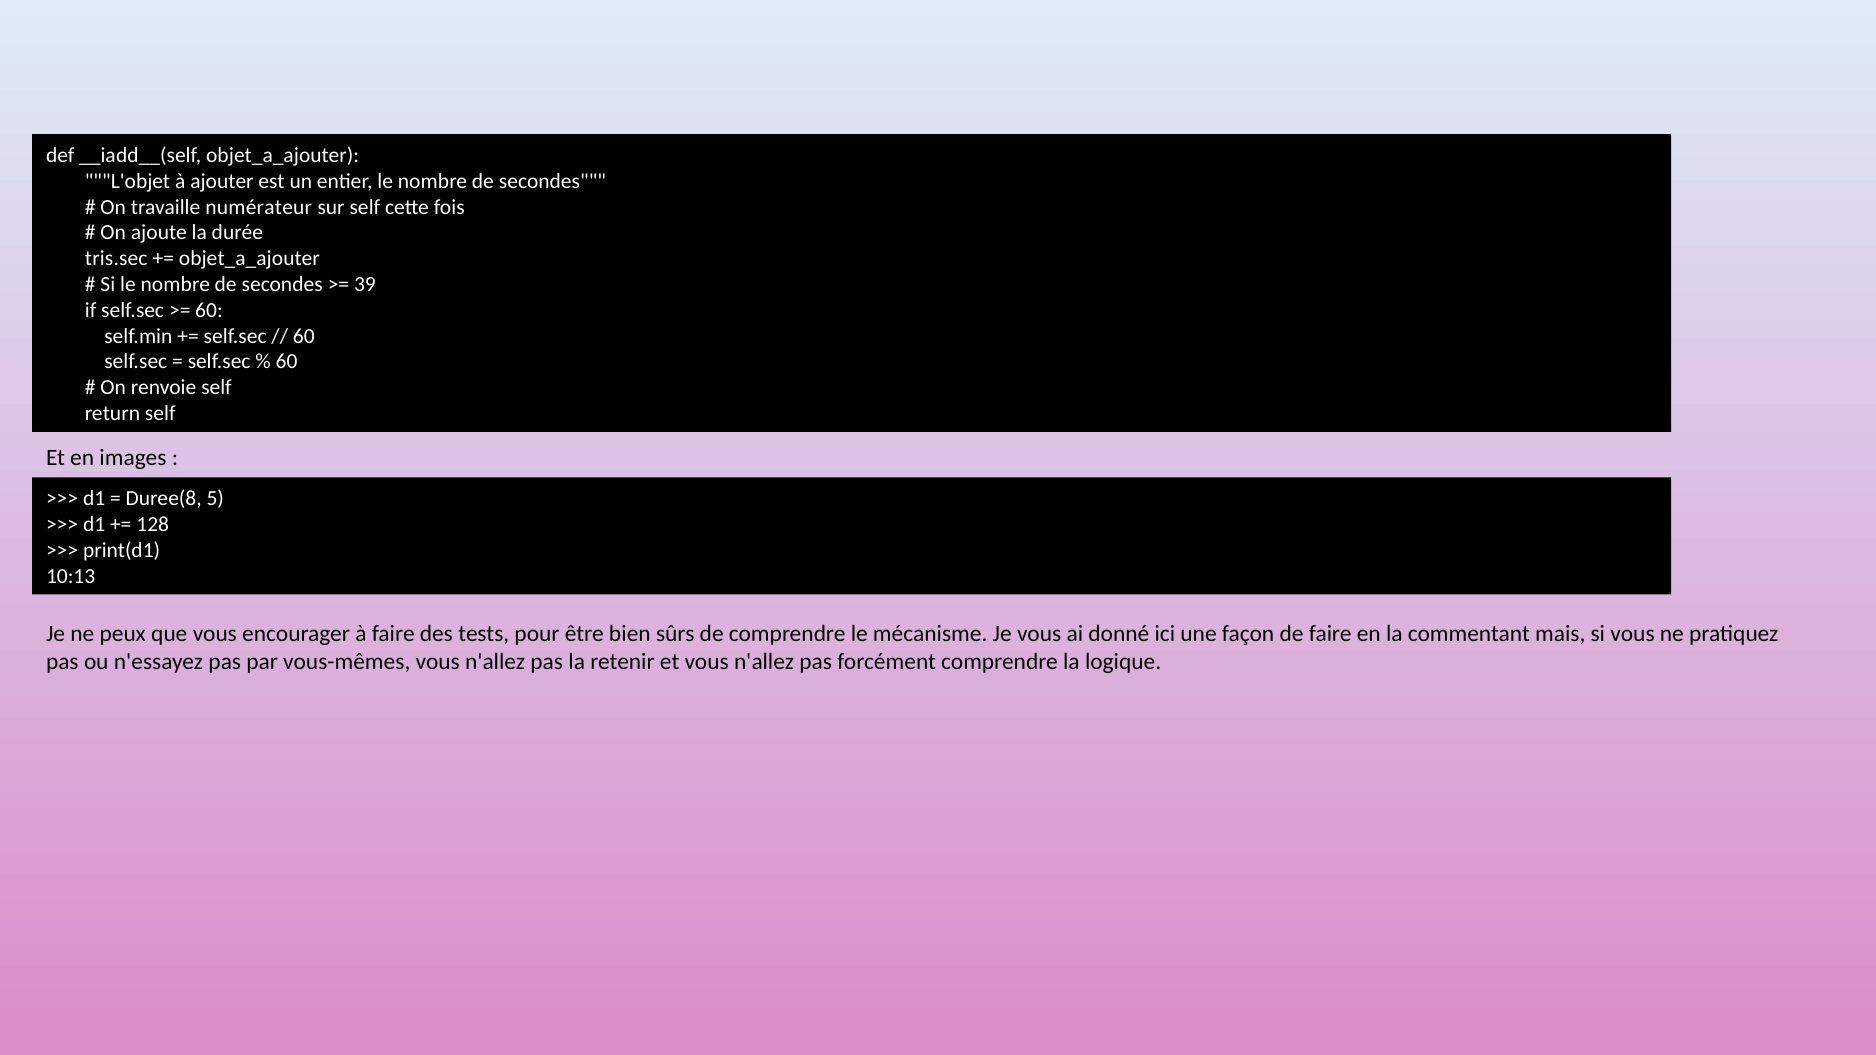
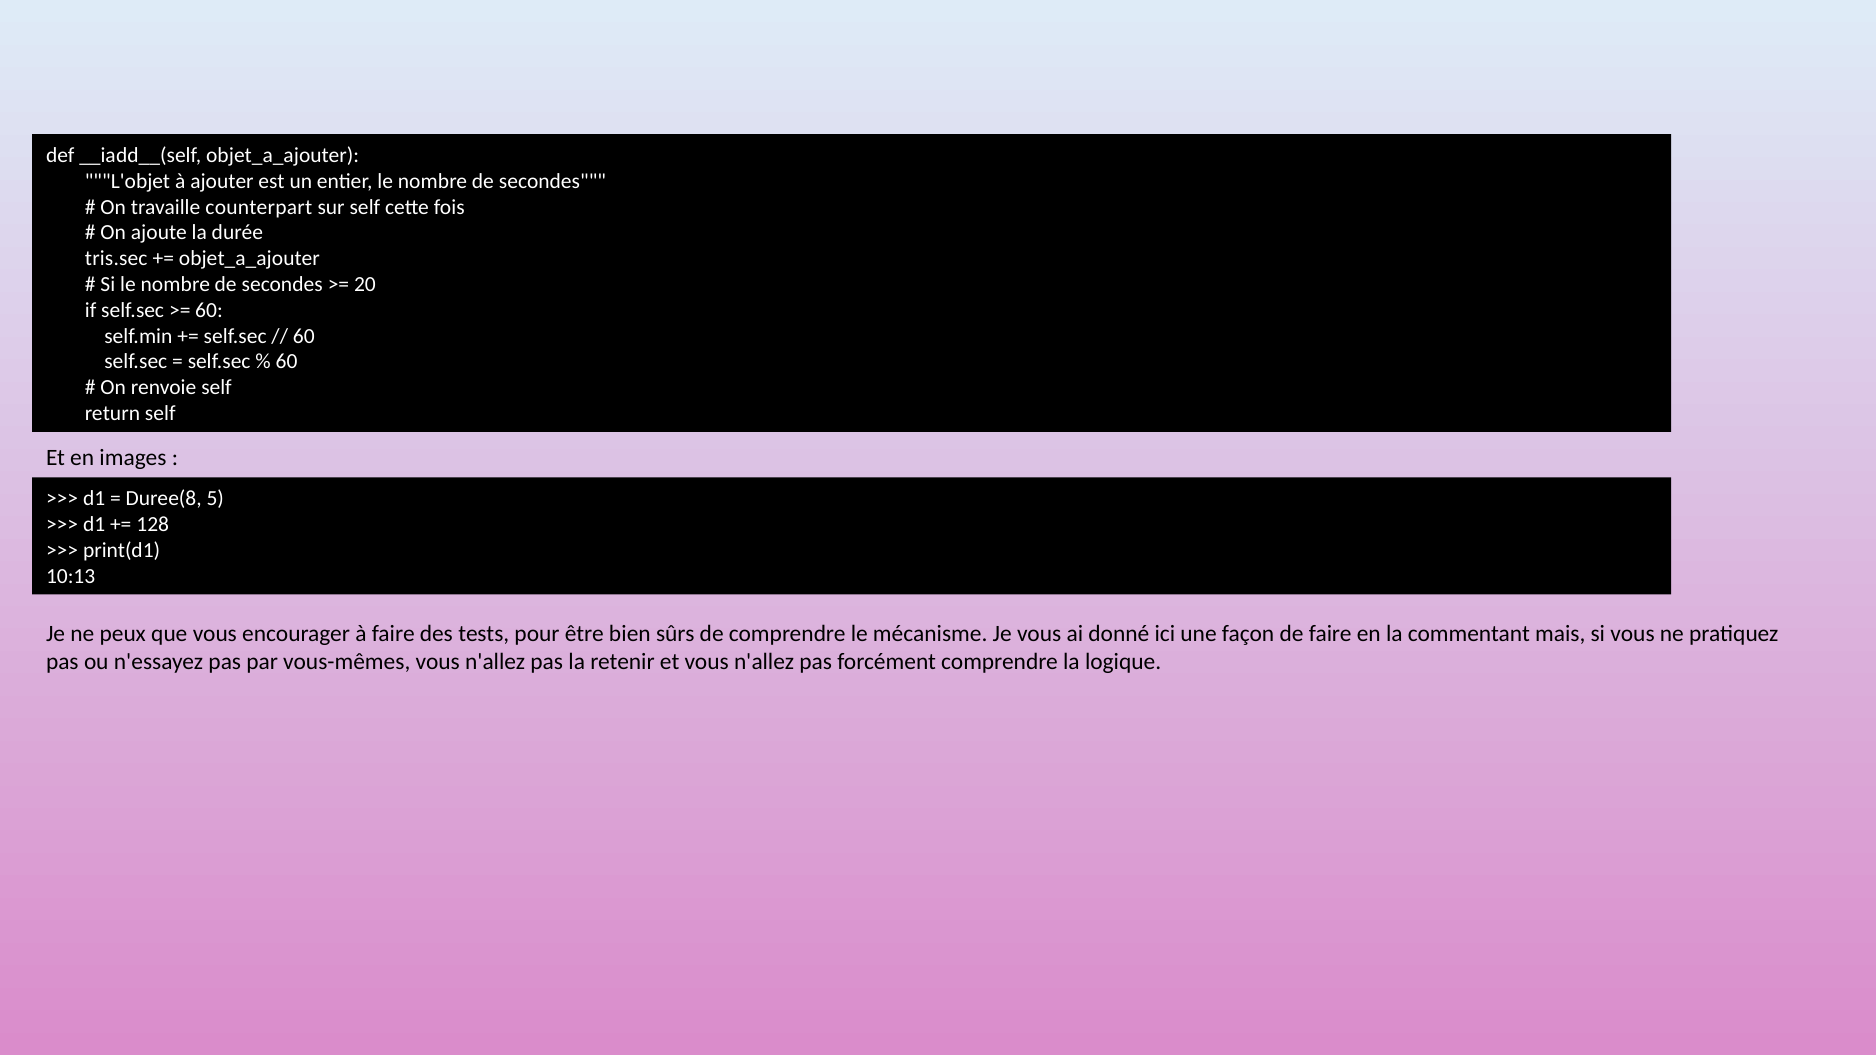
numérateur: numérateur -> counterpart
39: 39 -> 20
